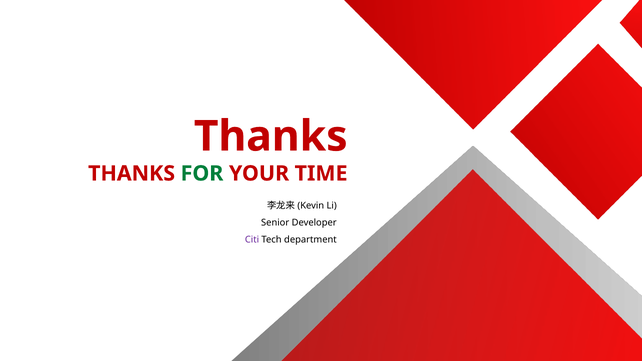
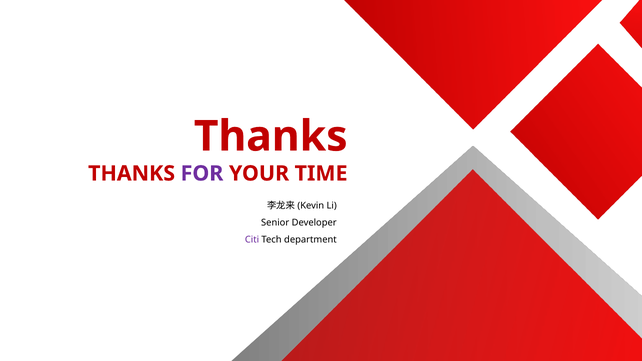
FOR colour: green -> purple
